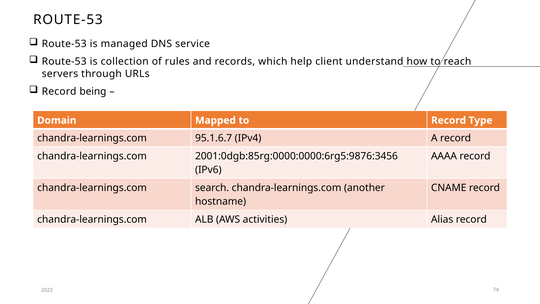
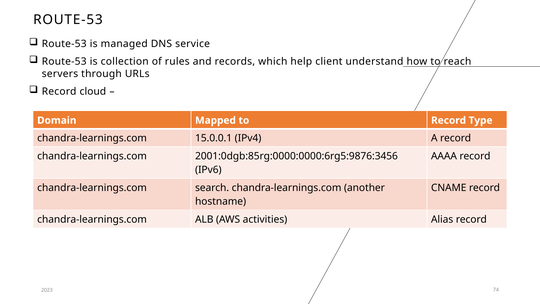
being: being -> cloud
95.1.6.7: 95.1.6.7 -> 15.0.0.1
